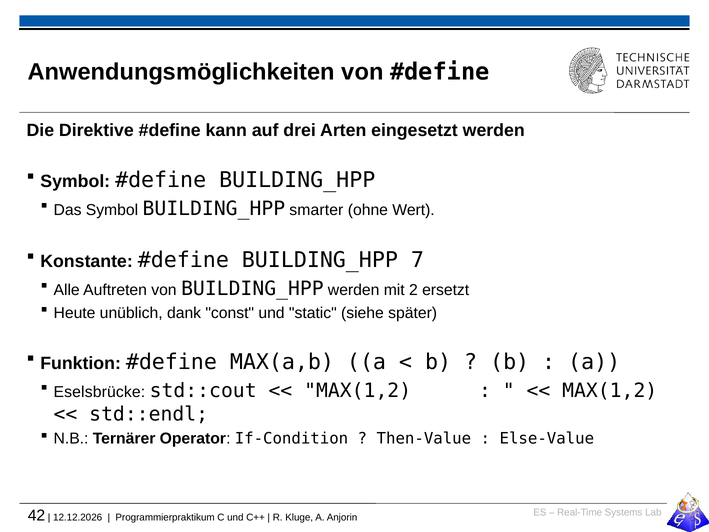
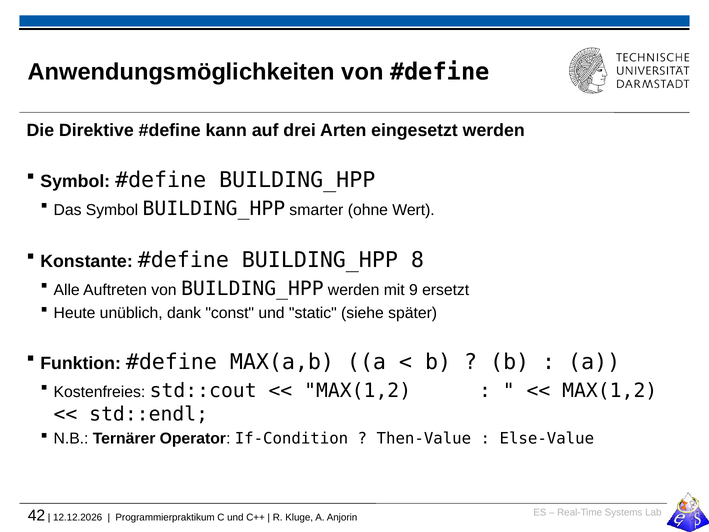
7: 7 -> 8
2: 2 -> 9
Eselsbrücke: Eselsbrücke -> Kostenfreies
